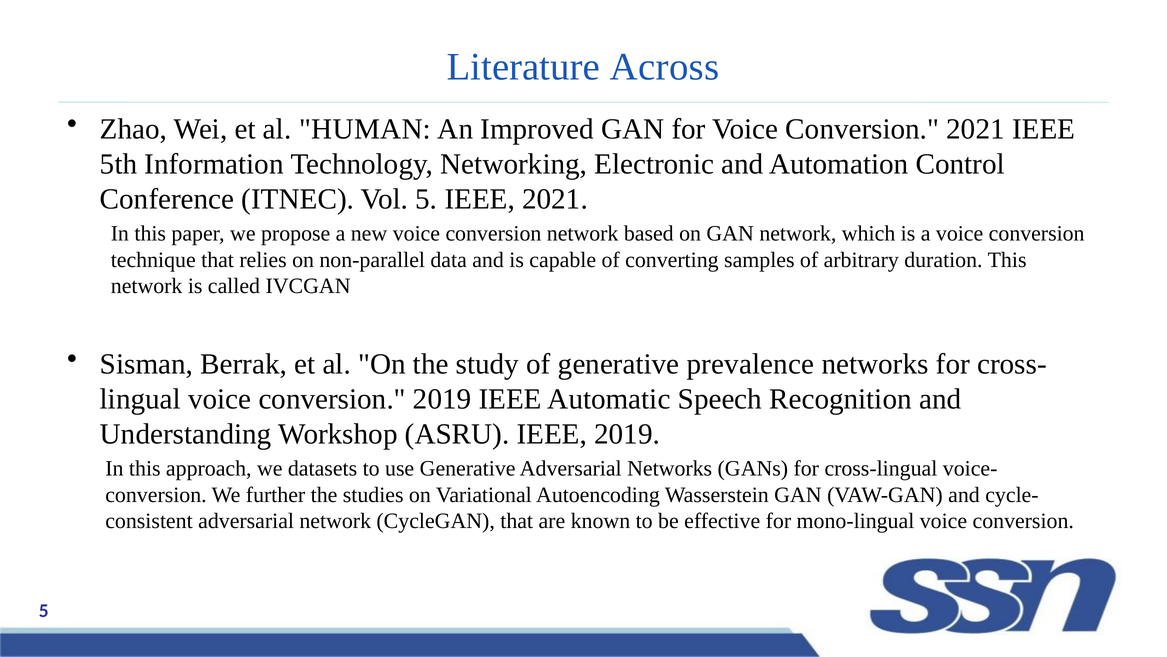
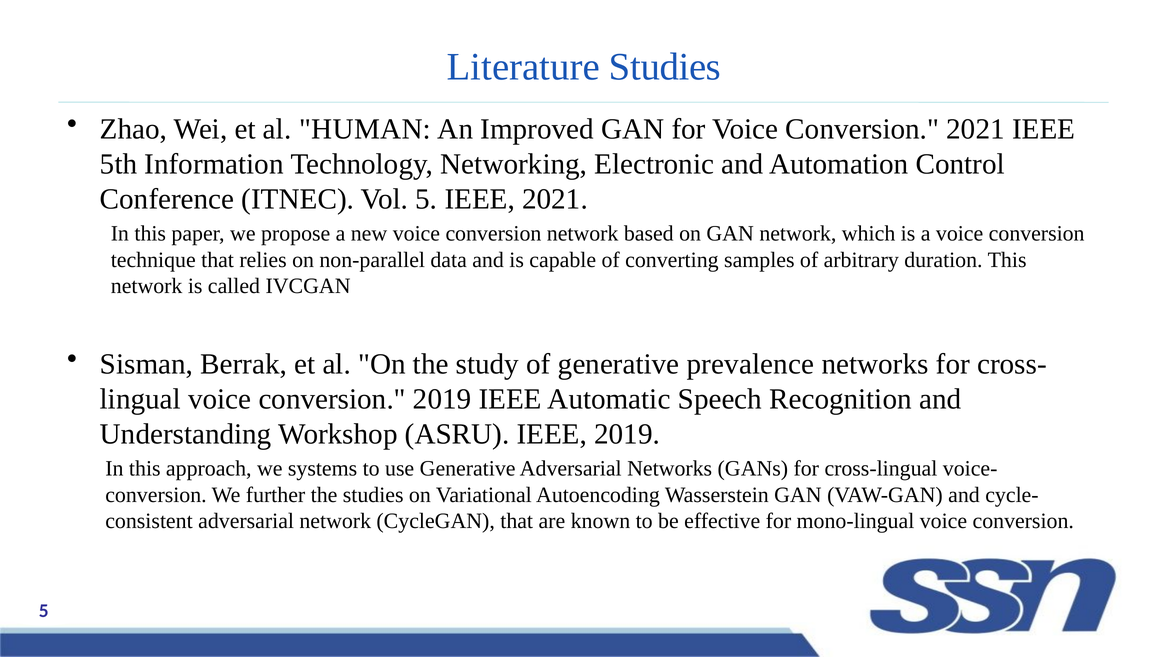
Literature Across: Across -> Studies
datasets: datasets -> systems
